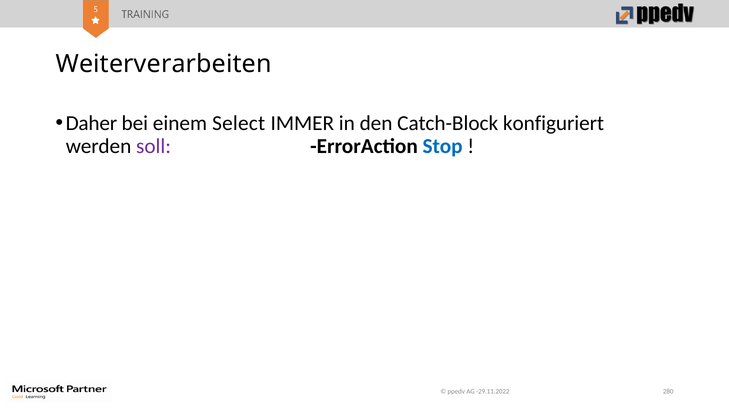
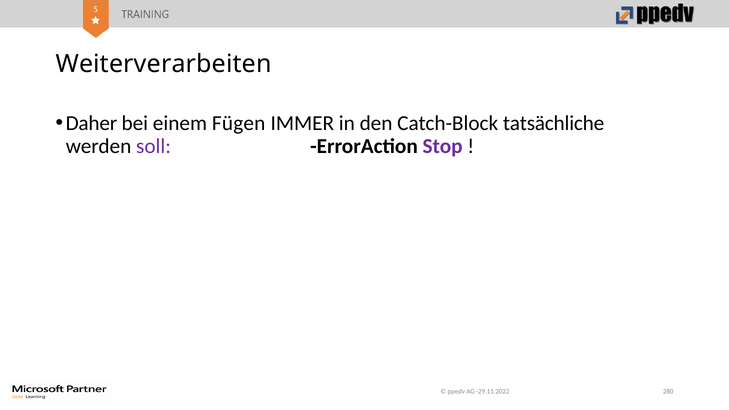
Select: Select -> Fügen
konfiguriert: konfiguriert -> tatsächliche
Stop colour: blue -> purple
